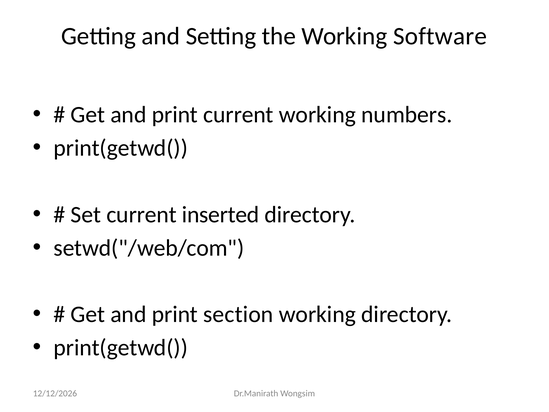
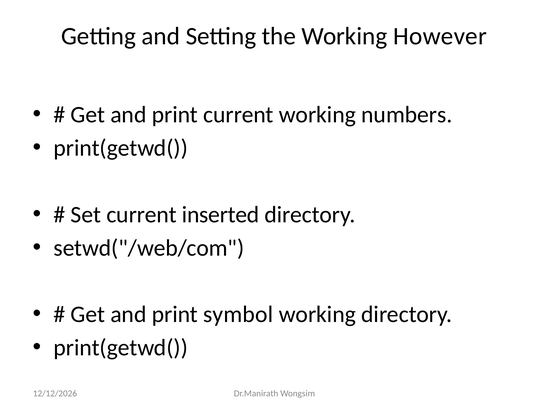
Software: Software -> However
section: section -> symbol
